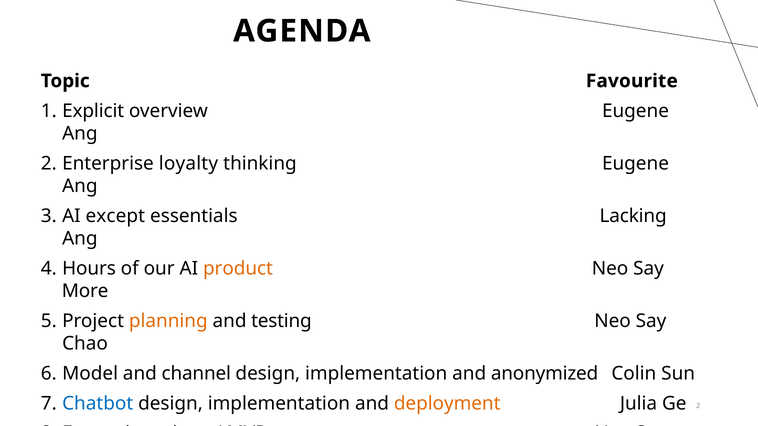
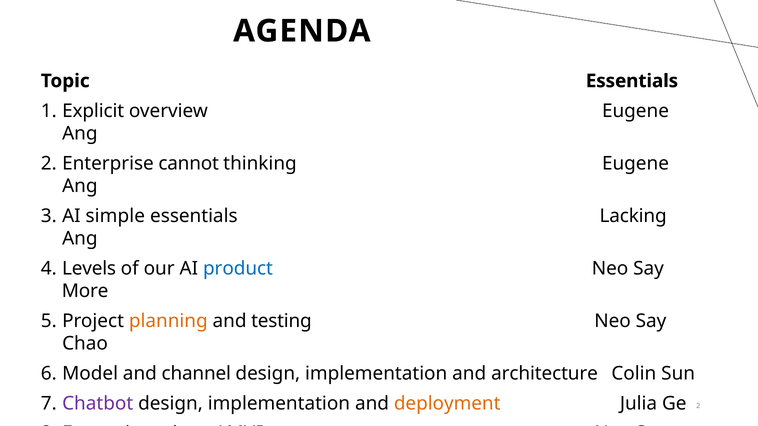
Topic Favourite: Favourite -> Essentials
loyalty: loyalty -> cannot
except: except -> simple
Hours: Hours -> Levels
product colour: orange -> blue
anonymized: anonymized -> architecture
Chatbot colour: blue -> purple
